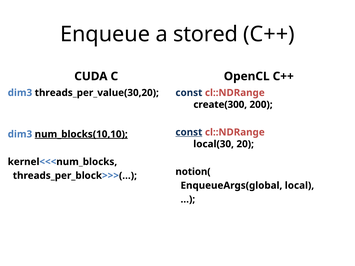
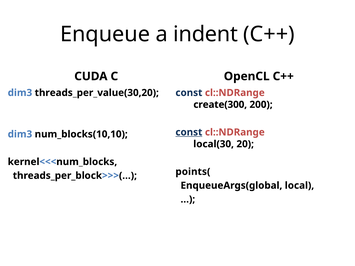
stored: stored -> indent
num_blocks(10,10 underline: present -> none
notion(: notion( -> points(
